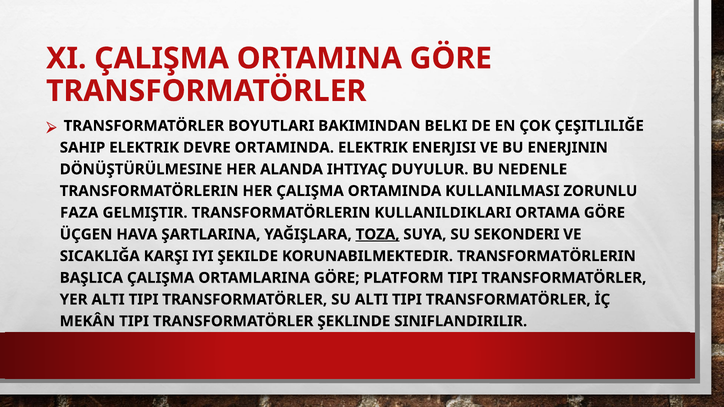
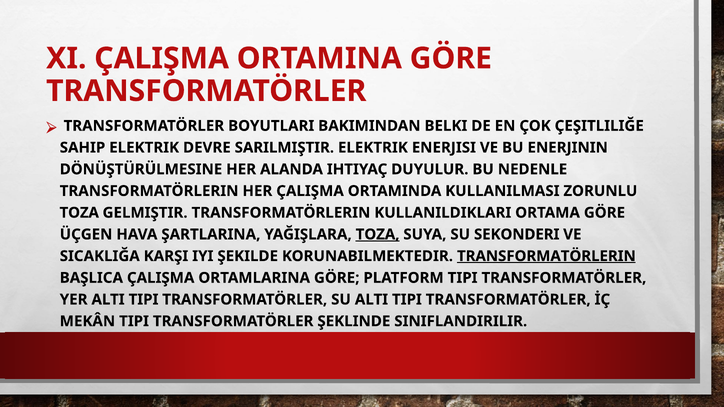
DEVRE ORTAMINDA: ORTAMINDA -> SARILMIŞTIR
FAZA at (79, 213): FAZA -> TOZA
TRANSFORMATÖRLERIN at (546, 256) underline: none -> present
